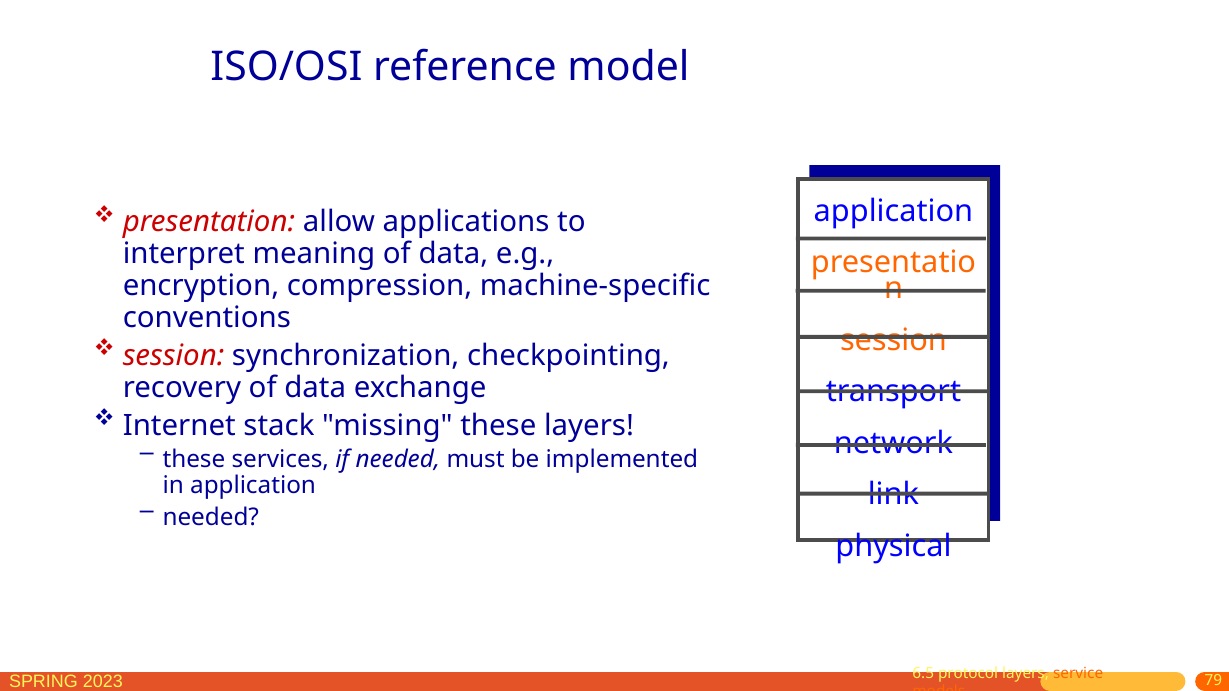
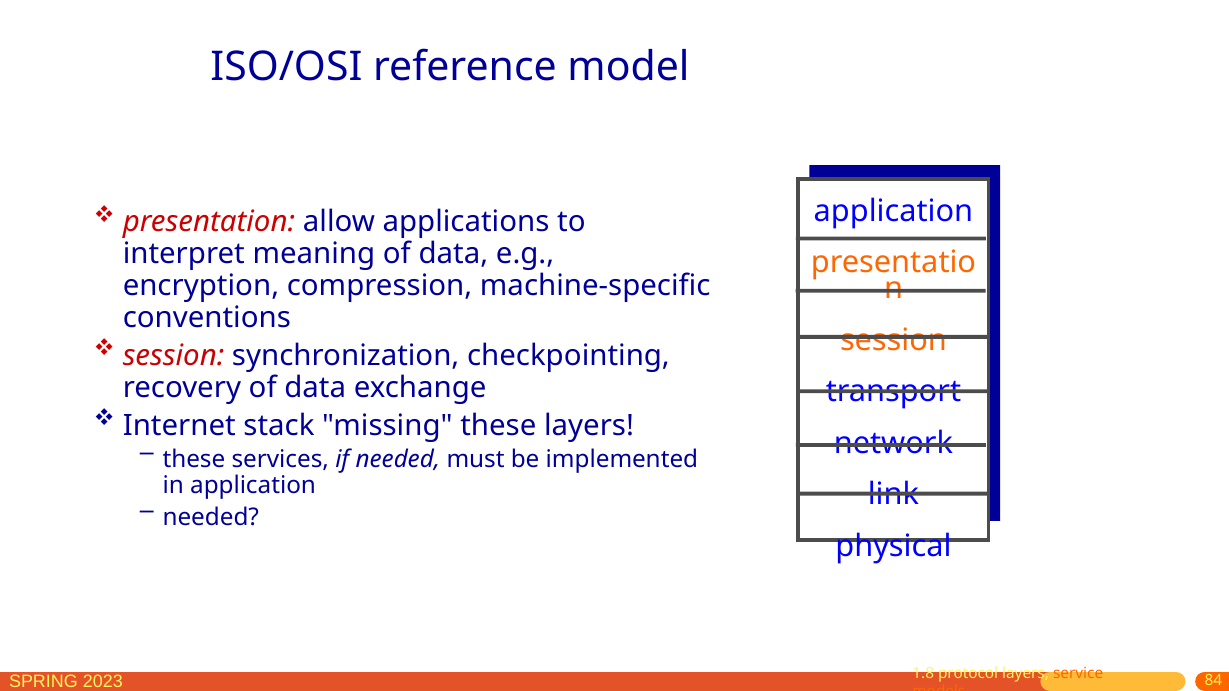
6.5: 6.5 -> 1.8
79: 79 -> 84
